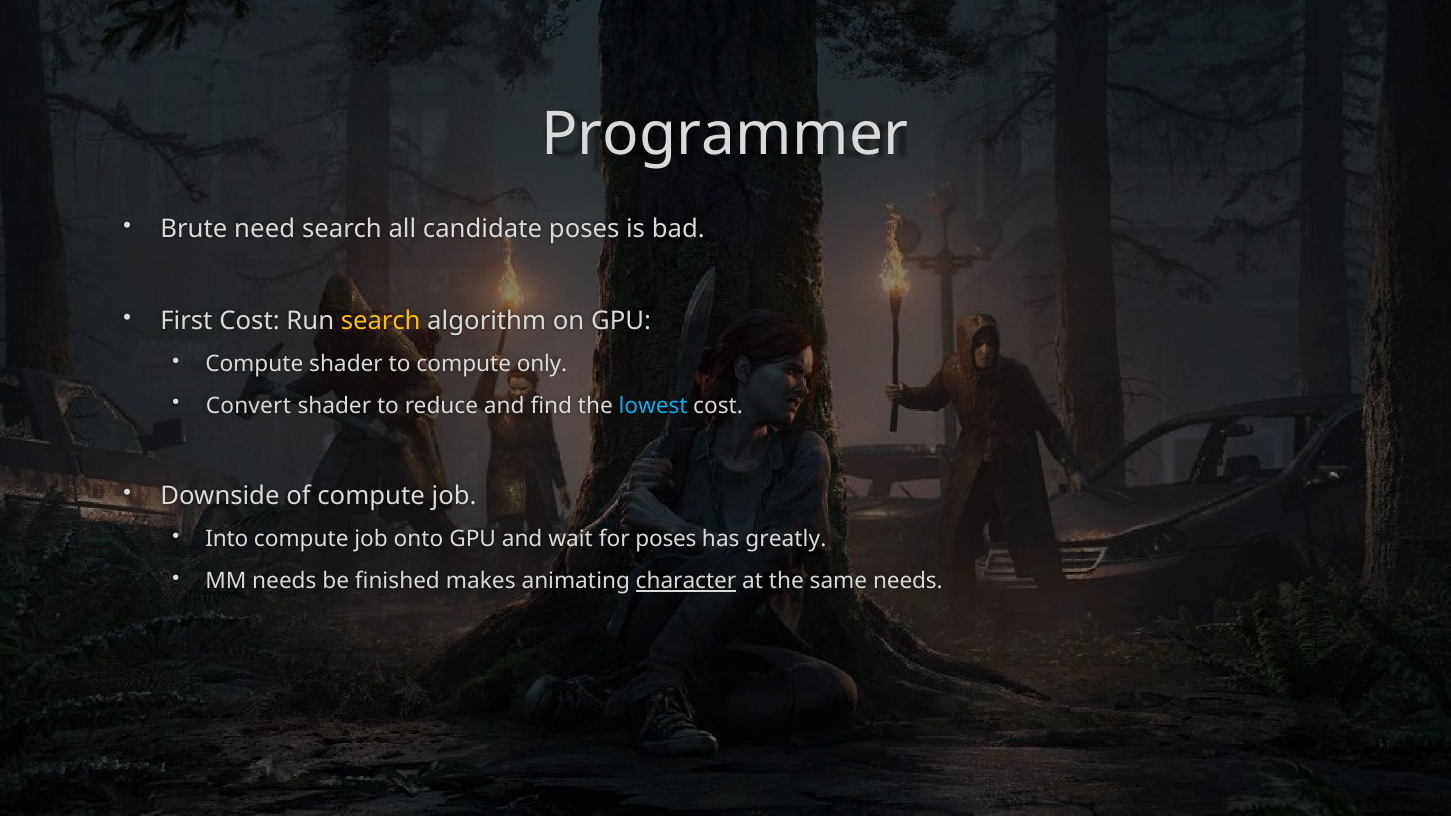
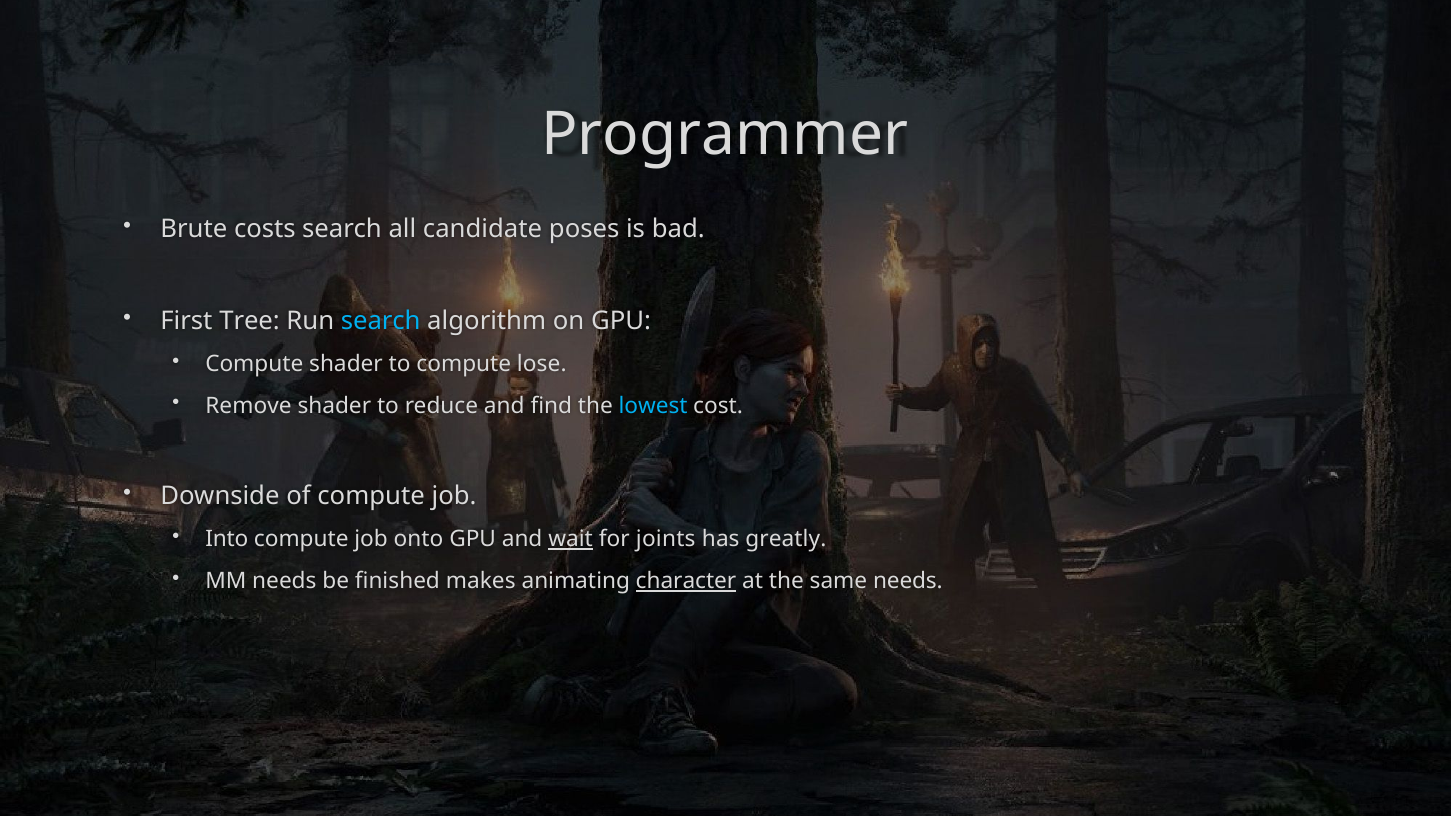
need: need -> costs
First Cost: Cost -> Tree
search at (381, 321) colour: yellow -> light blue
only: only -> lose
Convert: Convert -> Remove
wait underline: none -> present
for poses: poses -> joints
